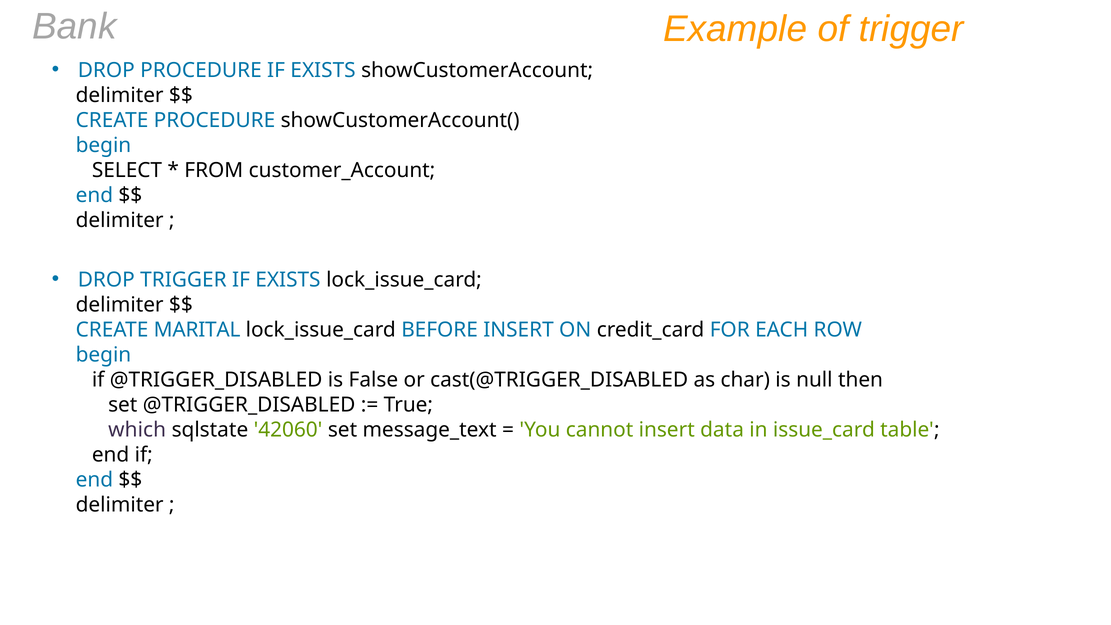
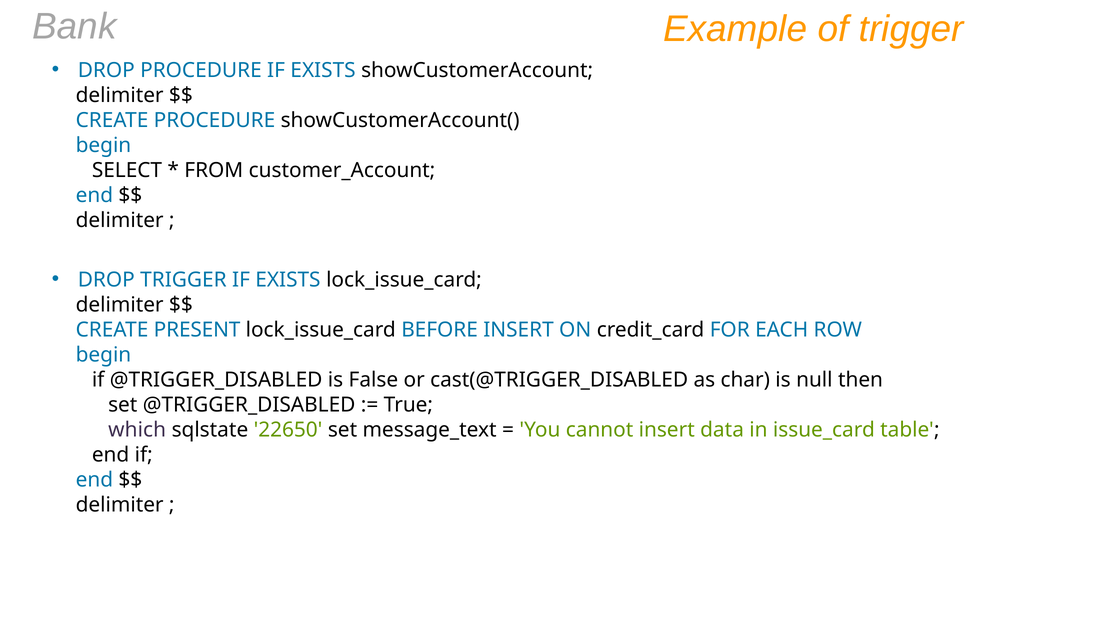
MARITAL: MARITAL -> PRESENT
42060: 42060 -> 22650
